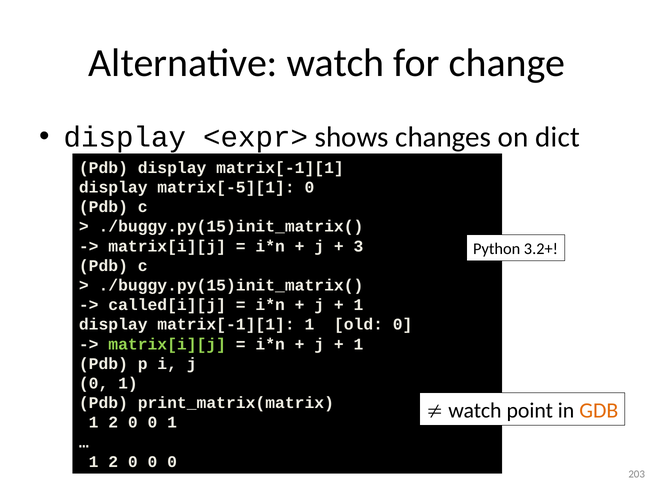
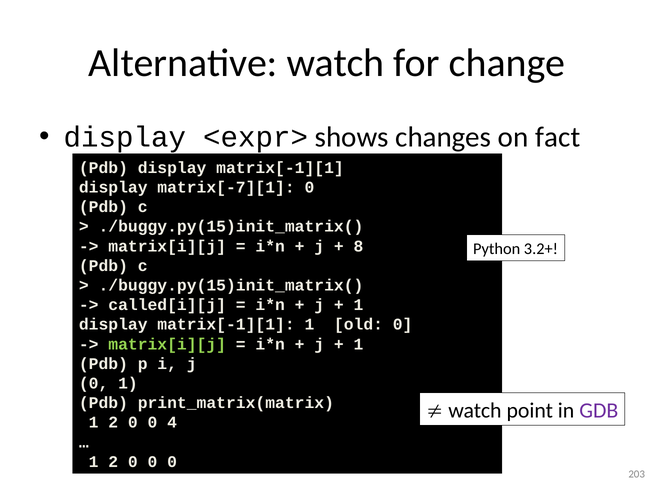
dict: dict -> fact
matrix[-5][1: matrix[-5][1 -> matrix[-7][1
3: 3 -> 8
GDB colour: orange -> purple
0 0 1: 1 -> 4
